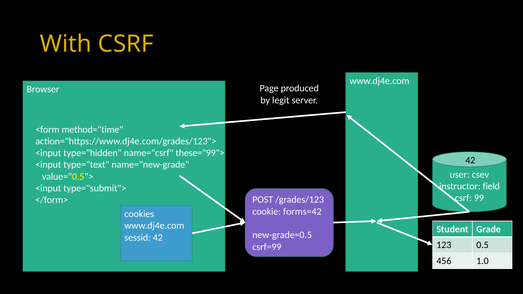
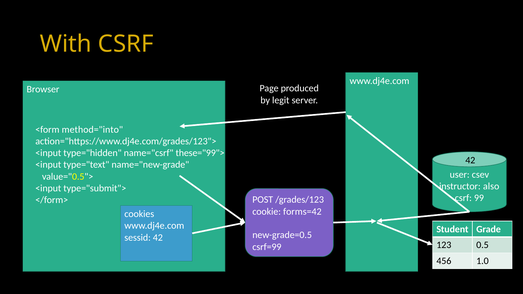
method="time: method="time -> method="into
field: field -> also
